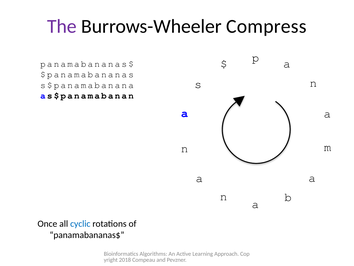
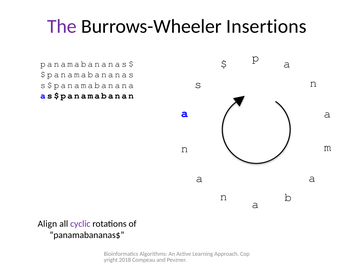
Compress: Compress -> Insertions
Once: Once -> Align
cyclic colour: blue -> purple
